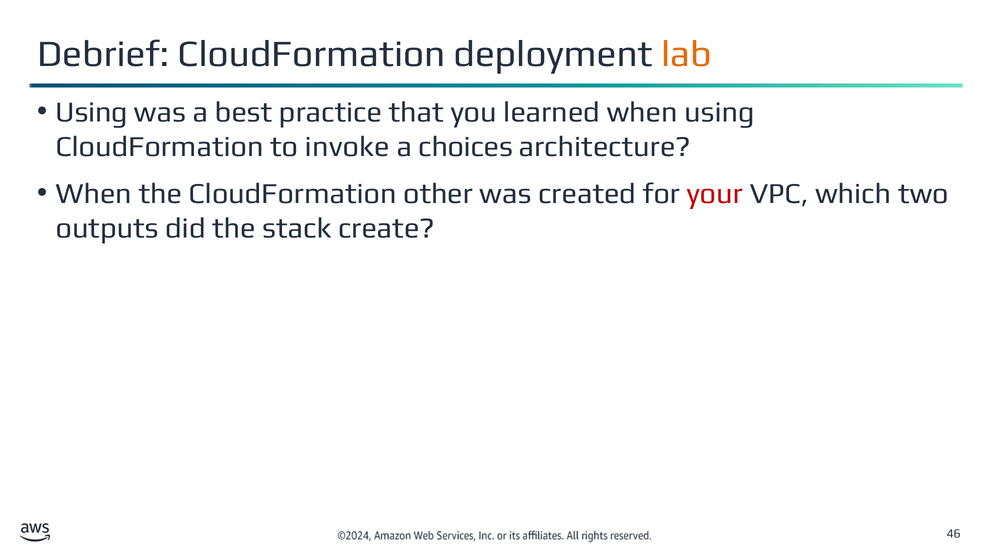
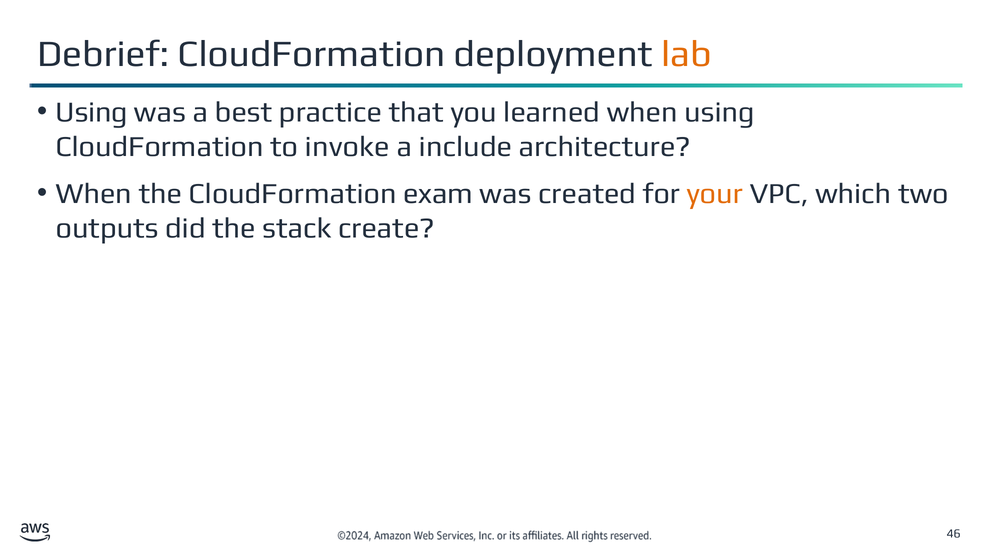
choices: choices -> include
other: other -> exam
your colour: red -> orange
